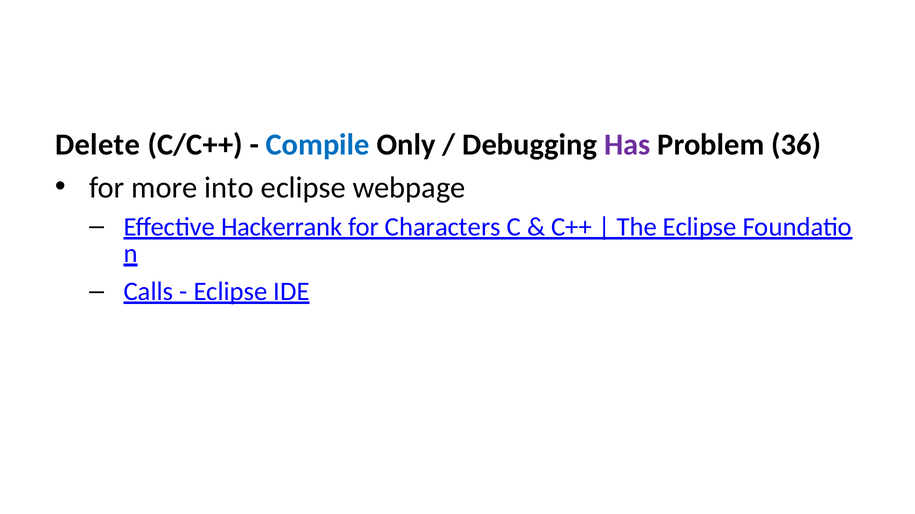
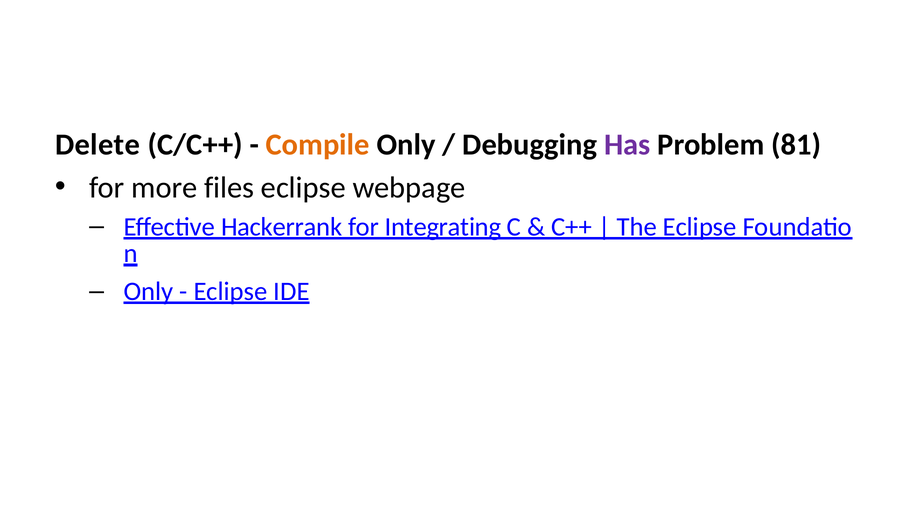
Compile colour: blue -> orange
36: 36 -> 81
into: into -> files
Characters: Characters -> Integrating
Calls at (148, 292): Calls -> Only
